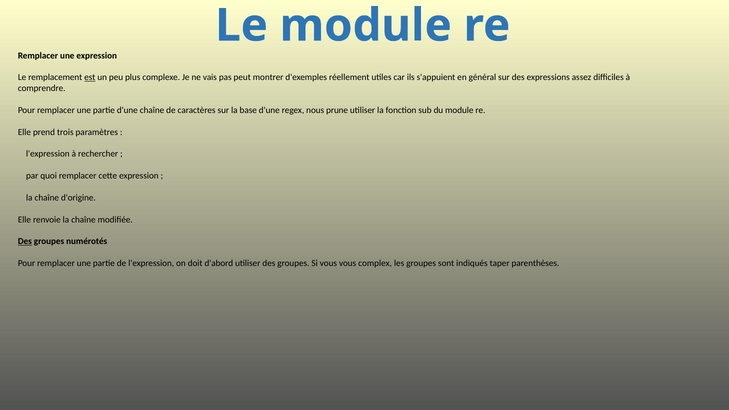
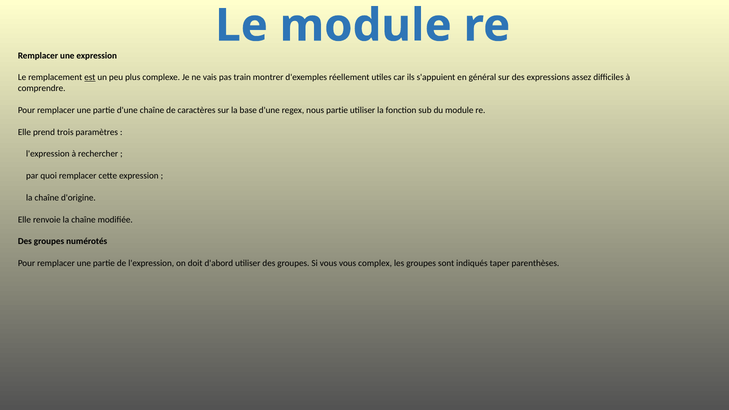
peut: peut -> train
nous prune: prune -> partie
Des at (25, 241) underline: present -> none
